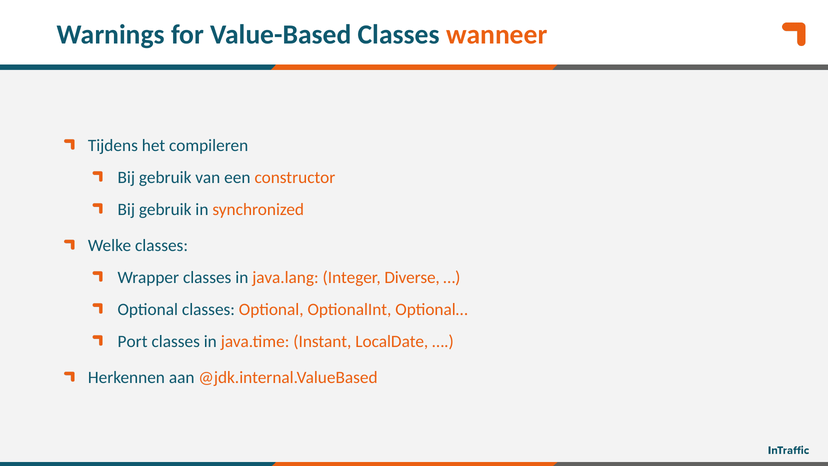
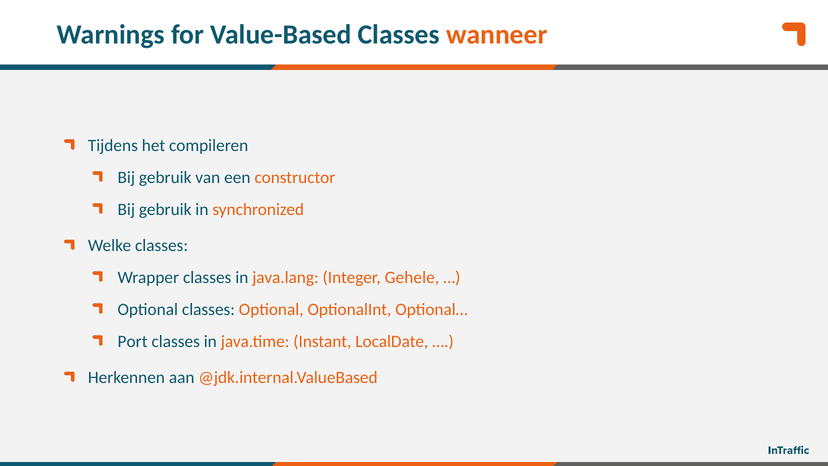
Diverse: Diverse -> Gehele
